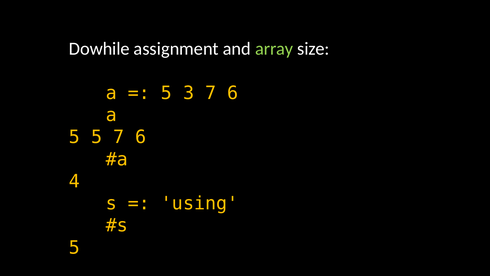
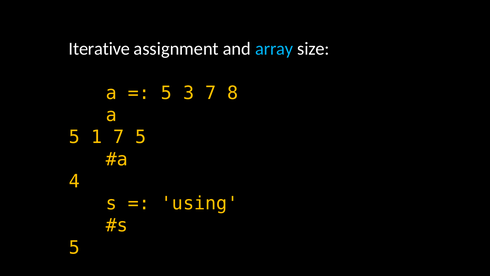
Dowhile: Dowhile -> Iterative
array colour: light green -> light blue
3 7 6: 6 -> 8
5 5: 5 -> 1
6 at (141, 137): 6 -> 5
